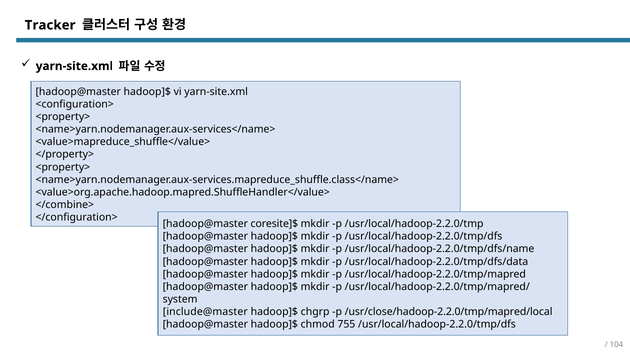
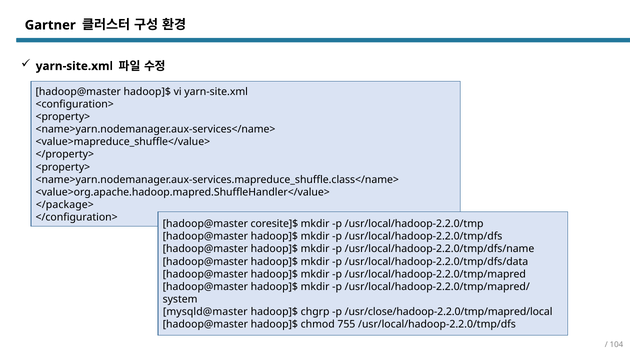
Tracker: Tracker -> Gartner
</combine>: </combine> -> </package>
include@master: include@master -> mysqld@master
